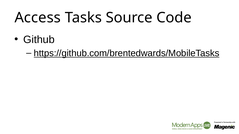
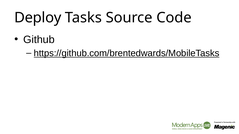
Access: Access -> Deploy
